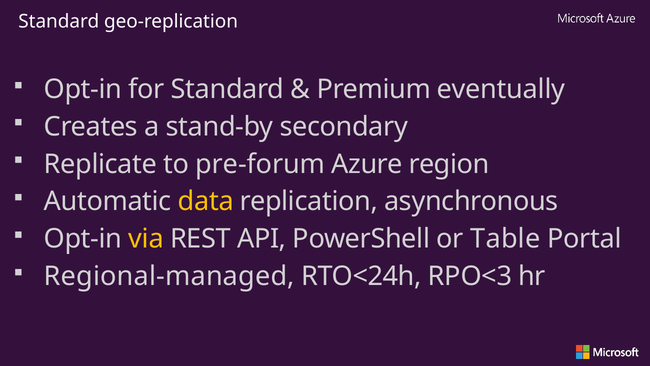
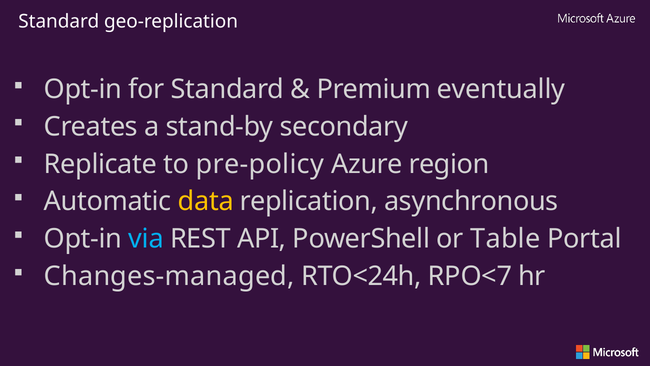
pre-forum: pre-forum -> pre-policy
via colour: yellow -> light blue
Regional-managed: Regional-managed -> Changes-managed
RPO<3: RPO<3 -> RPO<7
